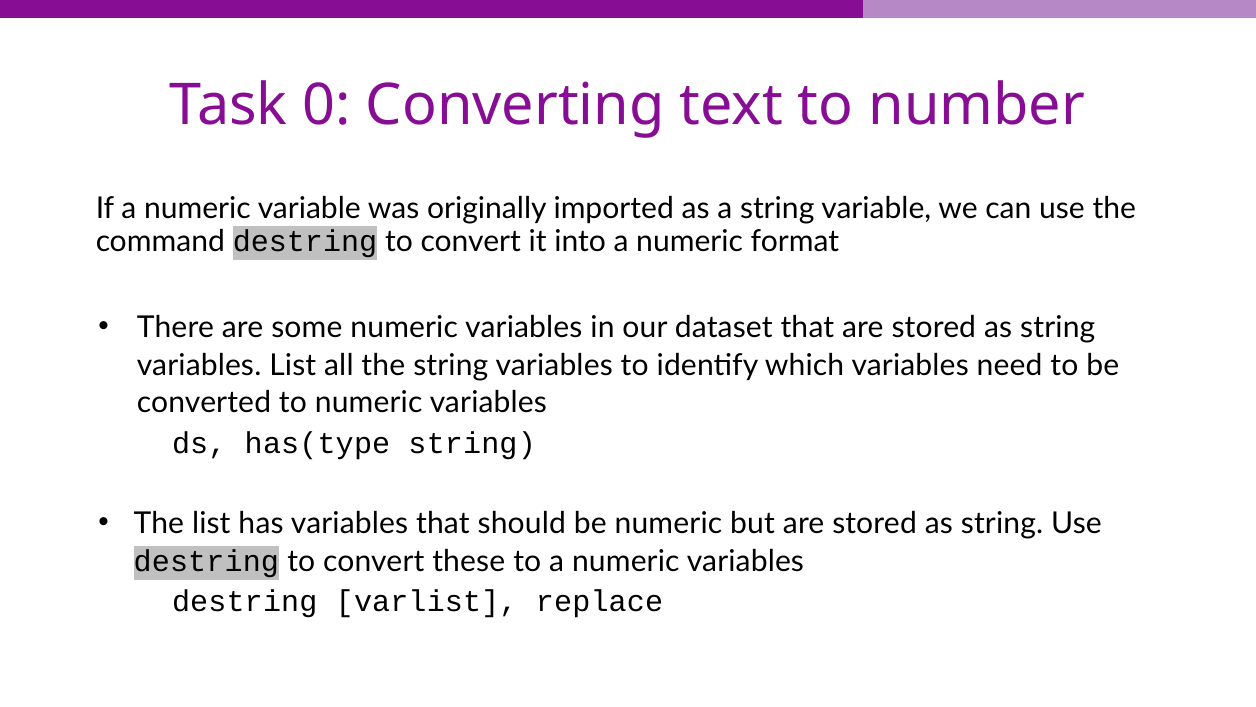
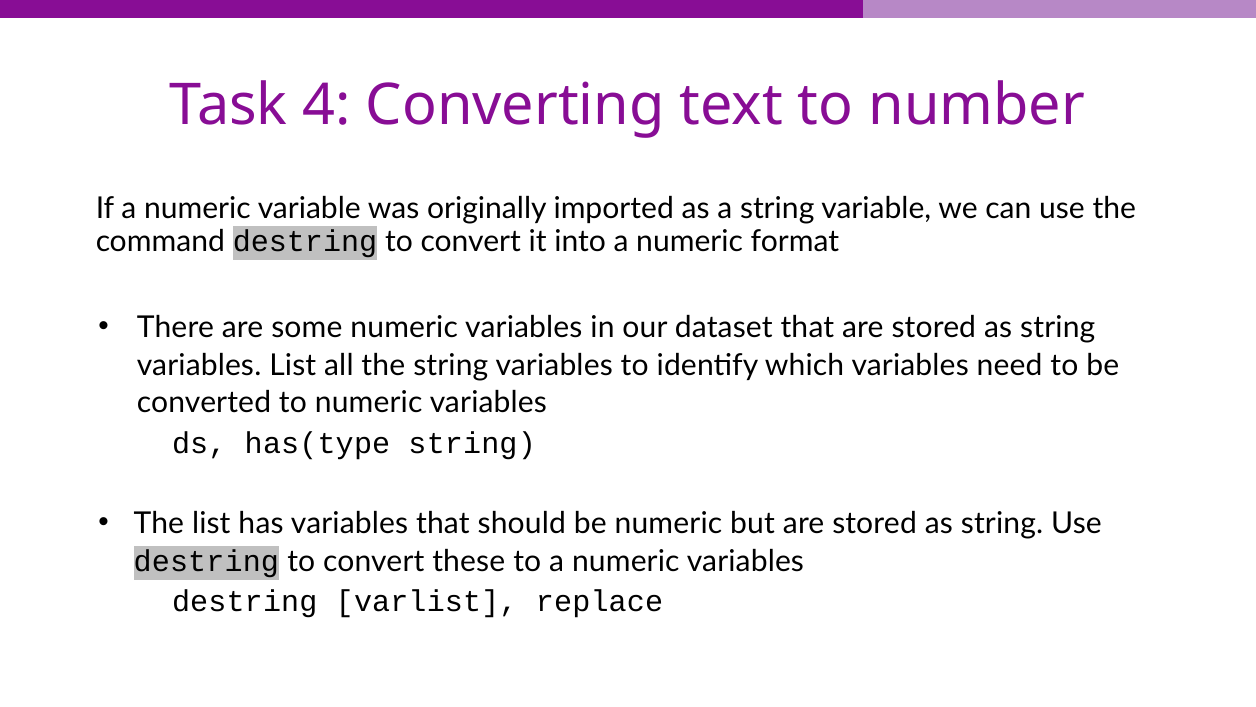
0: 0 -> 4
